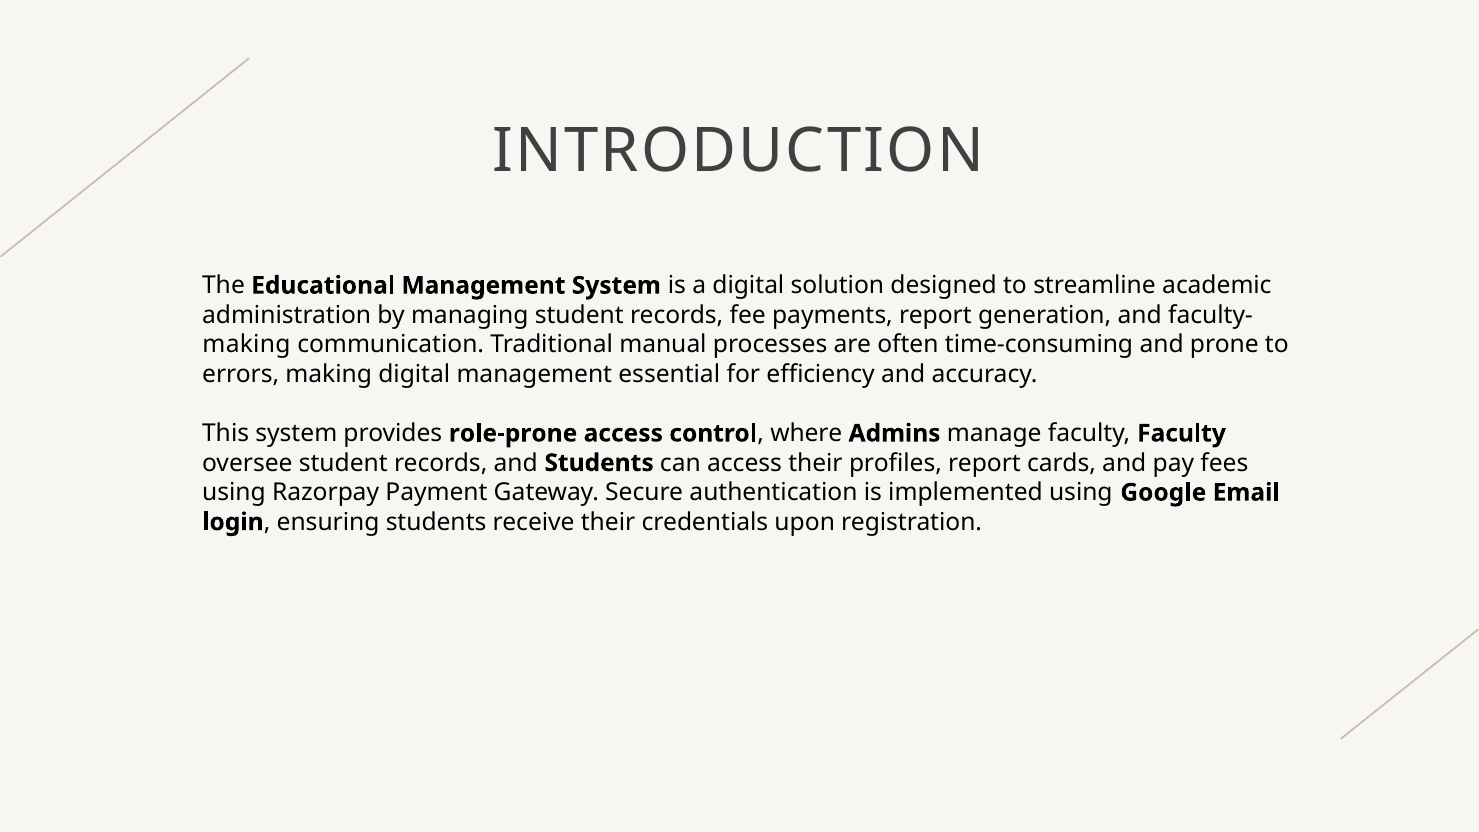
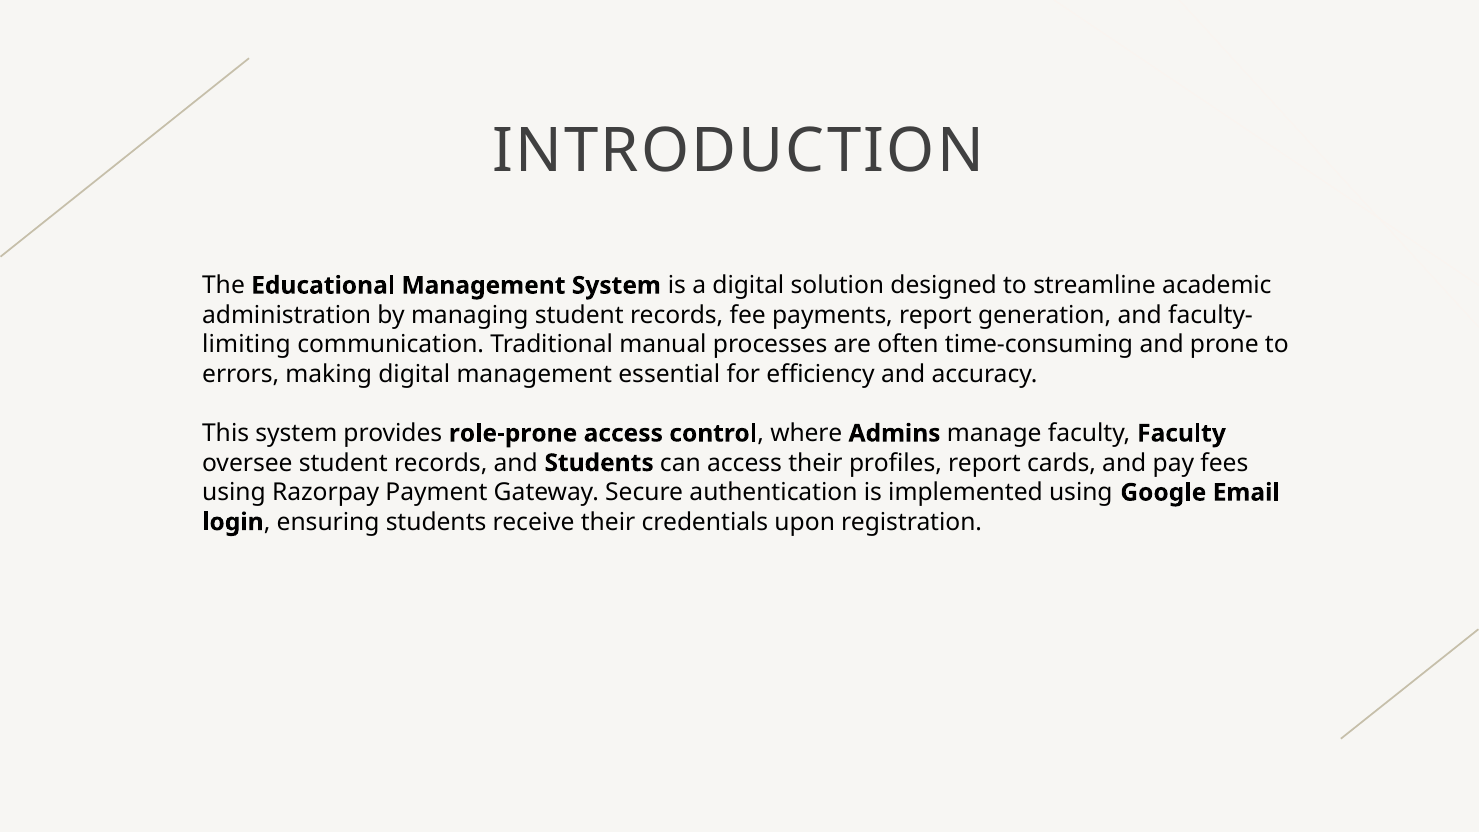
making at (246, 345): making -> limiting
